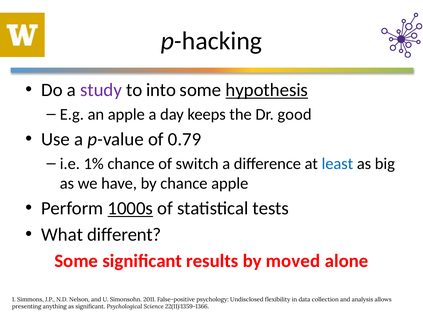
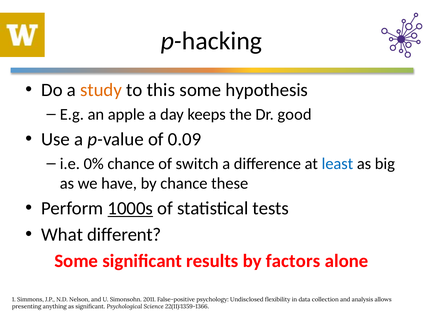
study colour: purple -> orange
into: into -> this
hypothesis underline: present -> none
0.79: 0.79 -> 0.09
1%: 1% -> 0%
chance apple: apple -> these
moved: moved -> factors
